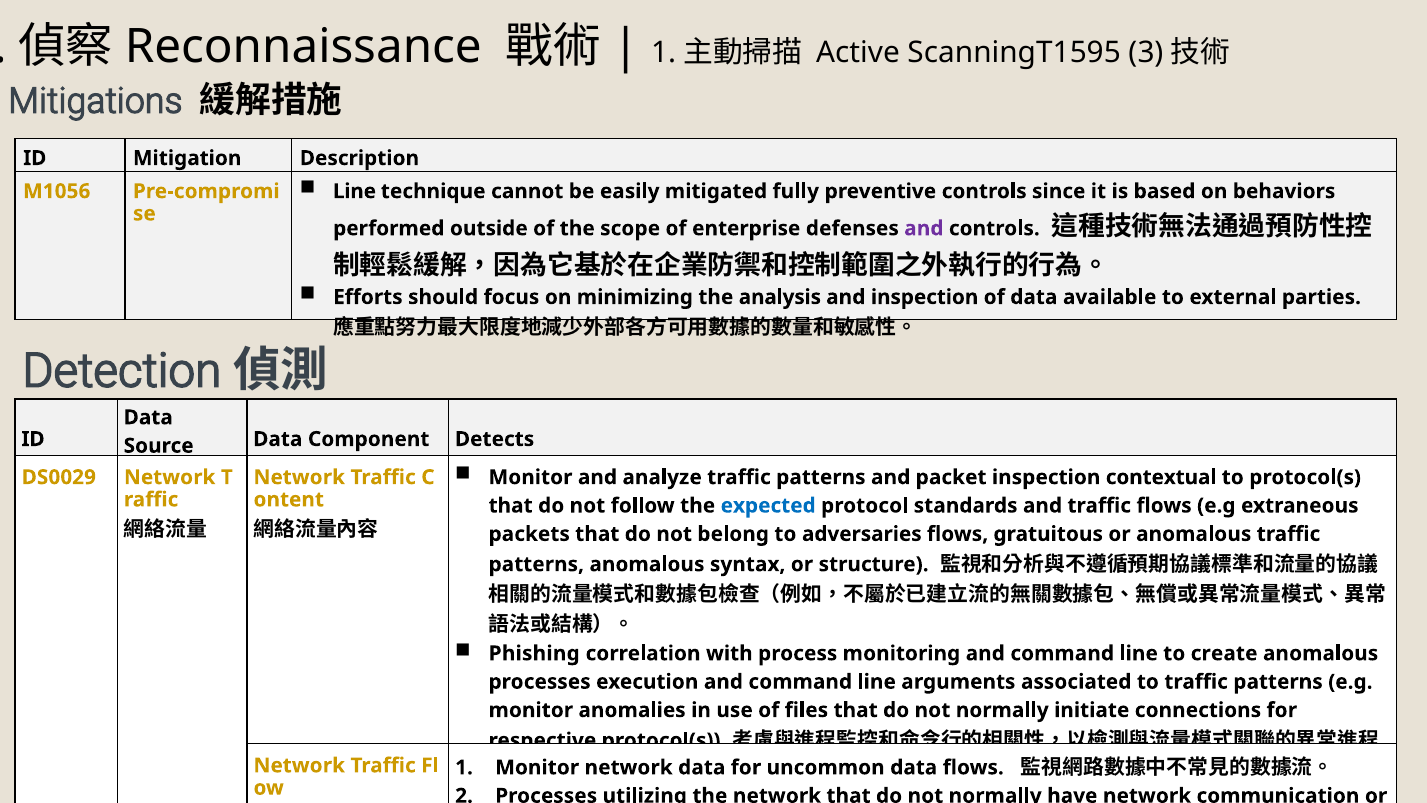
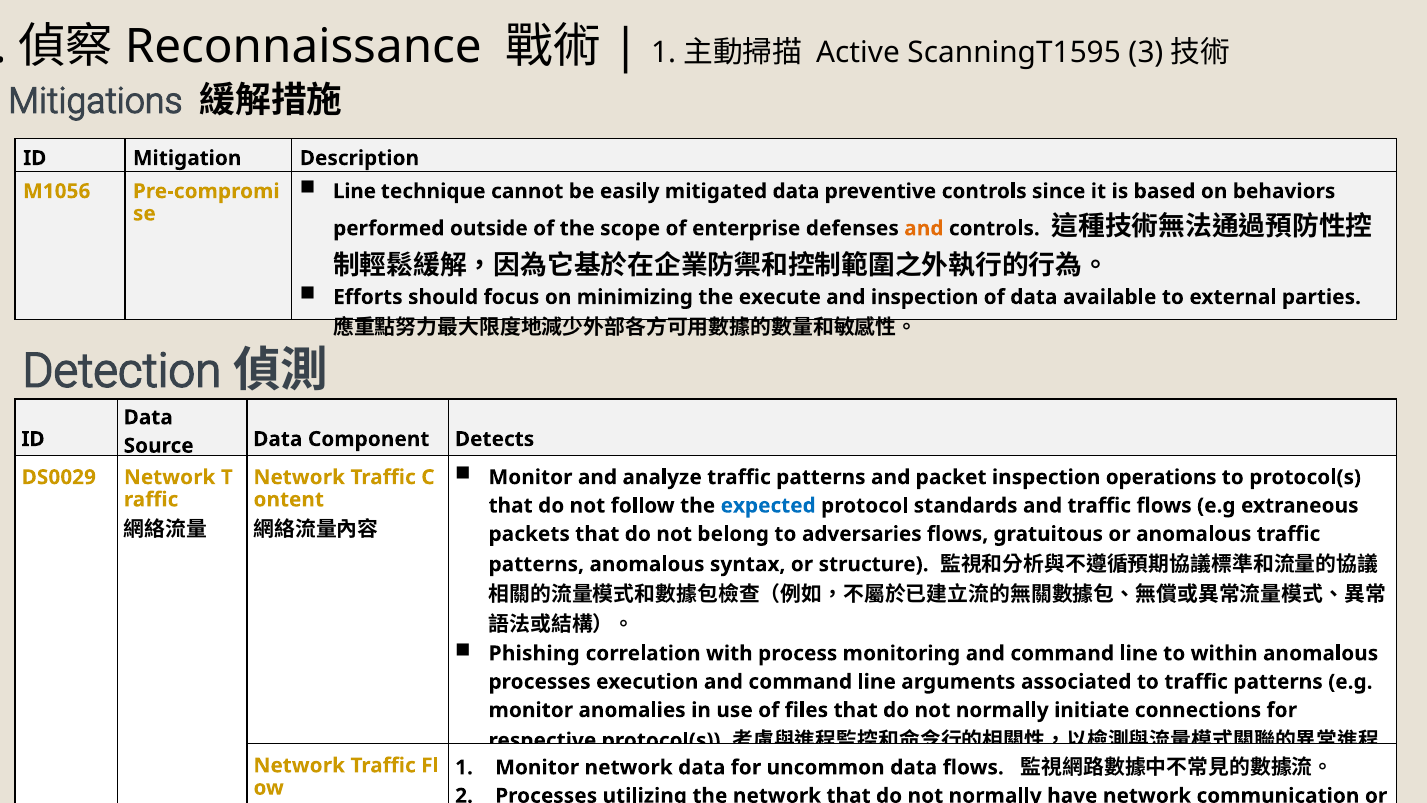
mitigated fully: fully -> data
and at (924, 228) colour: purple -> orange
analysis: analysis -> execute
contextual: contextual -> operations
create: create -> within
